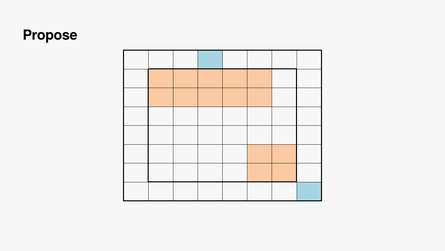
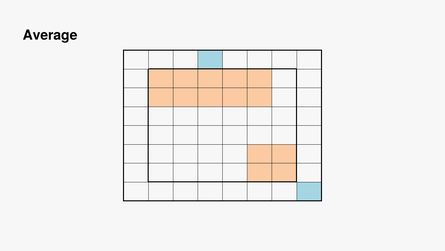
Propose: Propose -> Average
